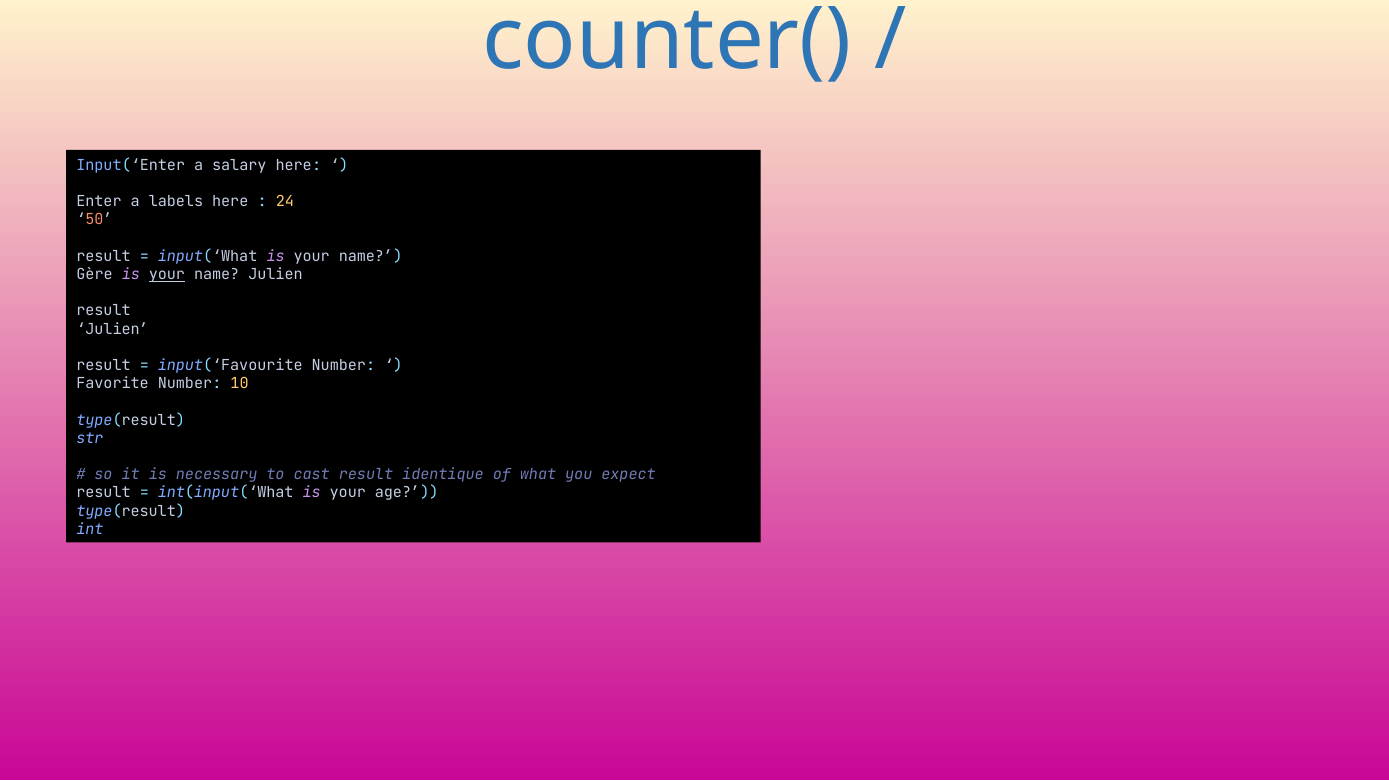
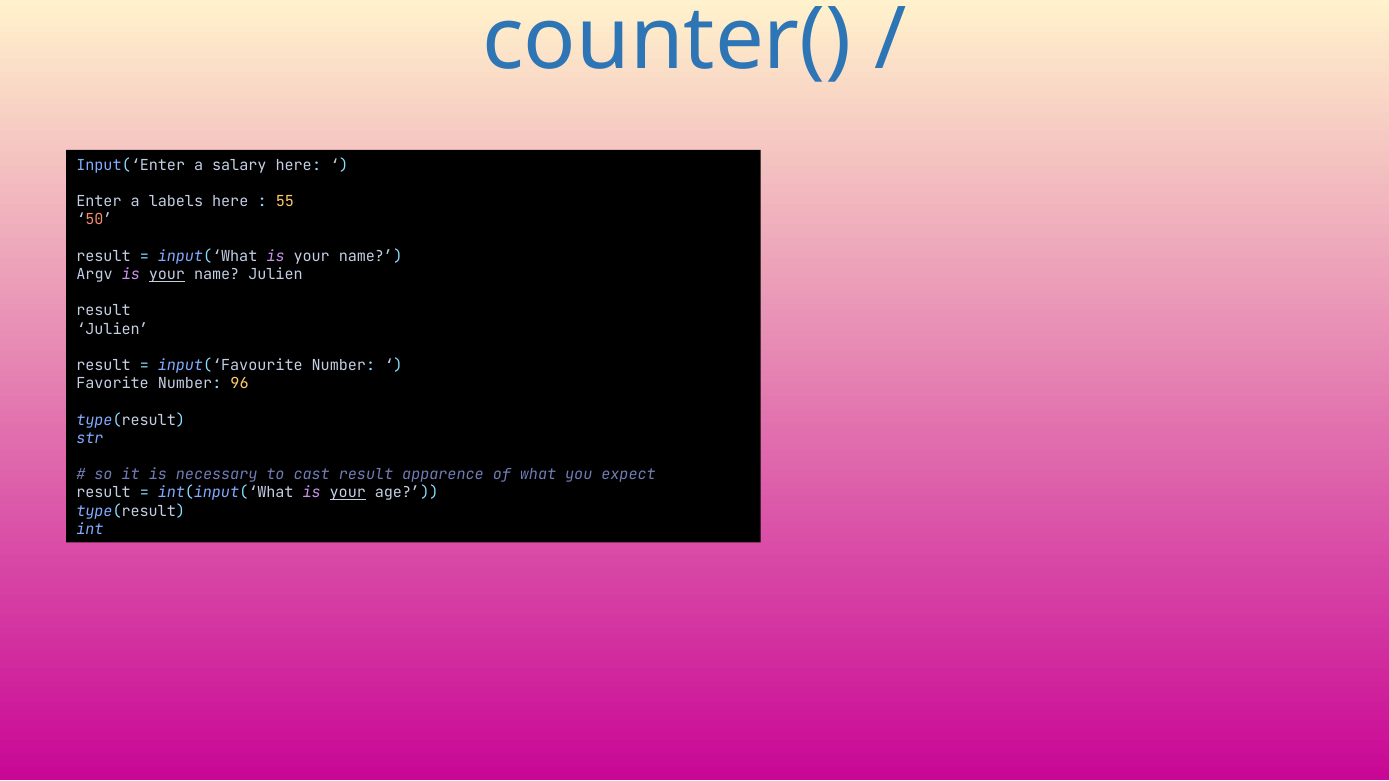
24: 24 -> 55
Gère: Gère -> Argv
10: 10 -> 96
identique: identique -> apparence
your at (348, 493) underline: none -> present
